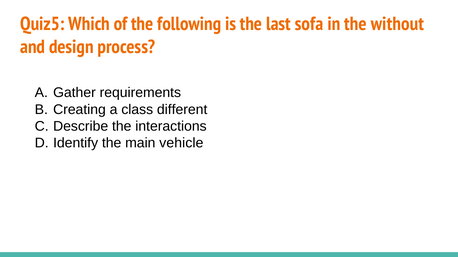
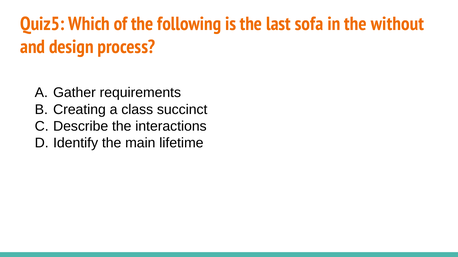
different: different -> succinct
vehicle: vehicle -> lifetime
